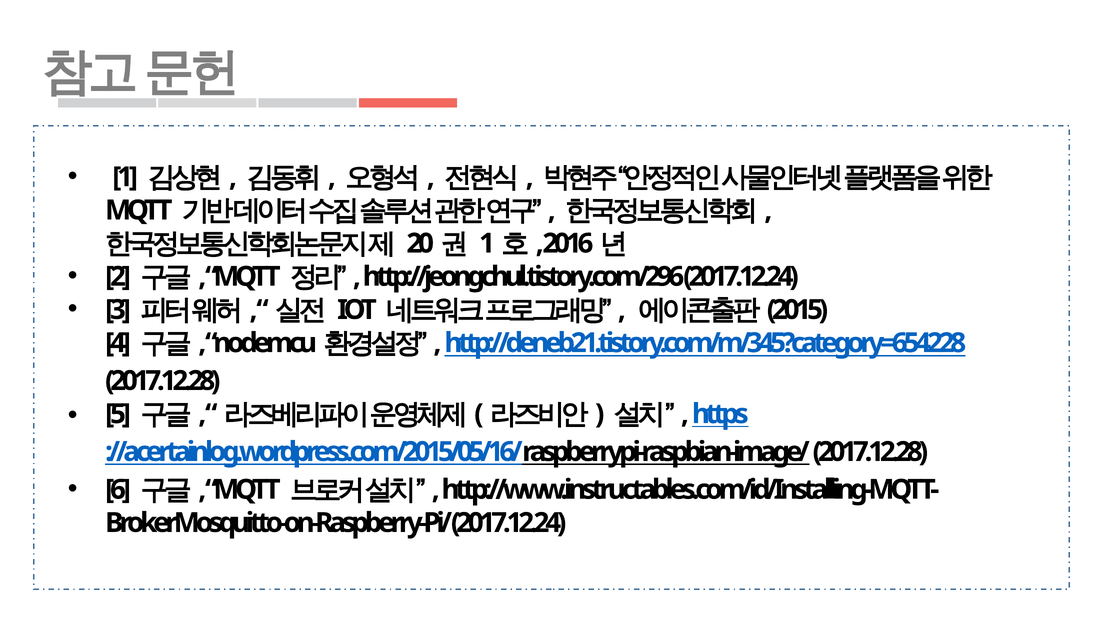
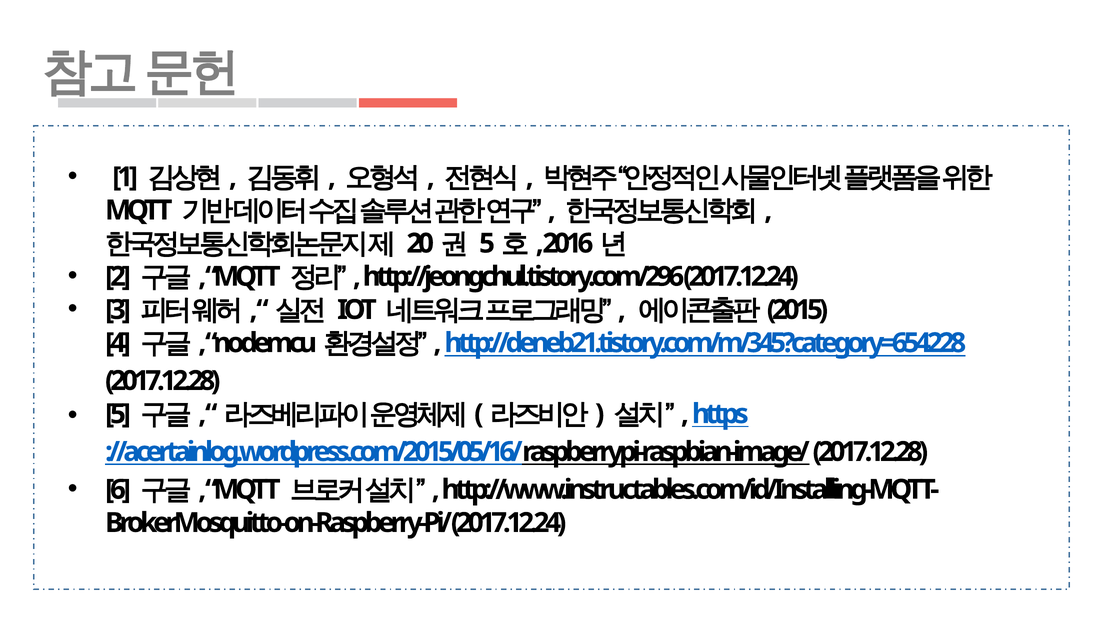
1 at (487, 243): 1 -> 5
